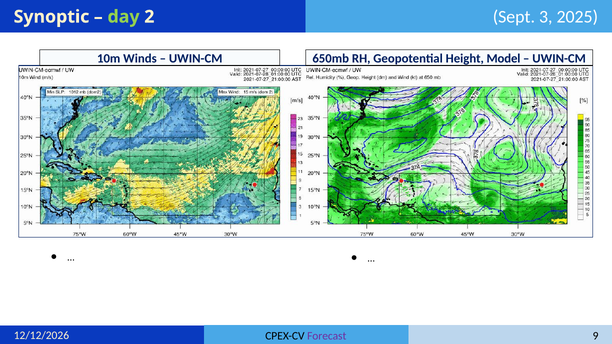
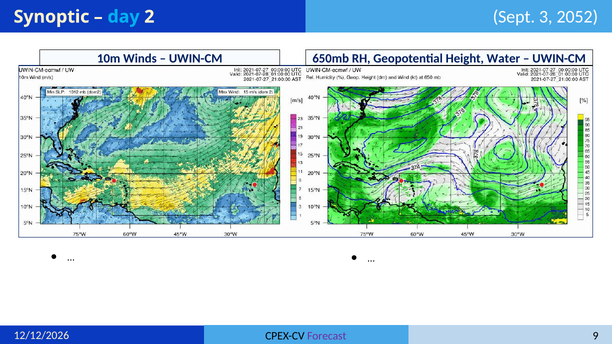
day colour: light green -> light blue
2025: 2025 -> 2052
Model: Model -> Water
